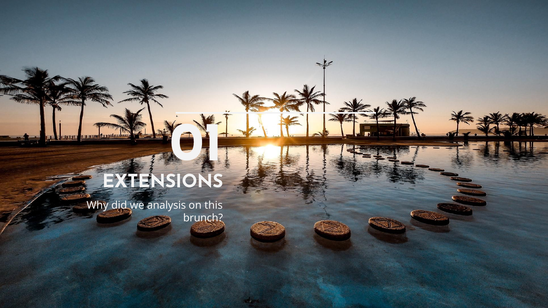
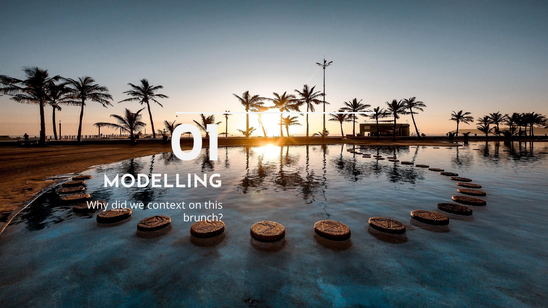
EXTENSIONS: EXTENSIONS -> MODELLING
did underline: none -> present
analysis: analysis -> context
